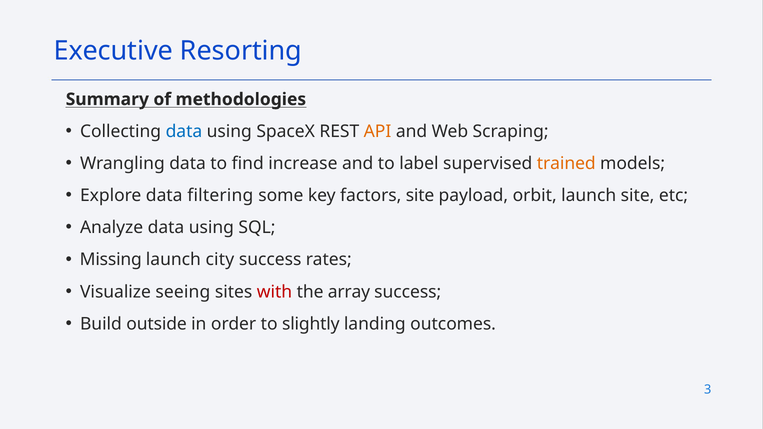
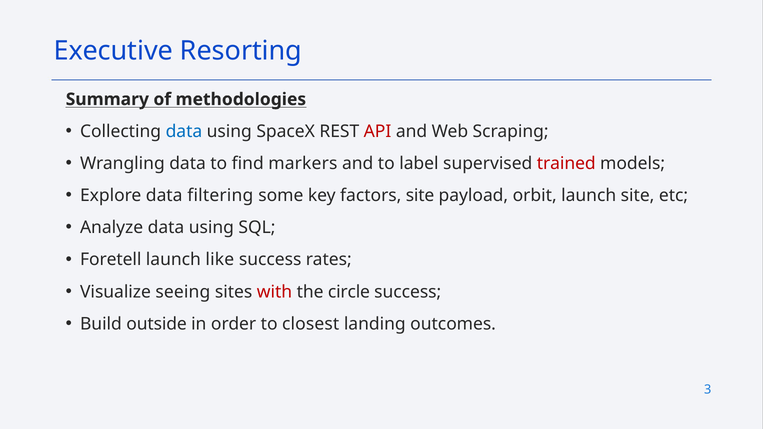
API colour: orange -> red
increase: increase -> markers
trained colour: orange -> red
Missing: Missing -> Foretell
city: city -> like
array: array -> circle
slightly: slightly -> closest
